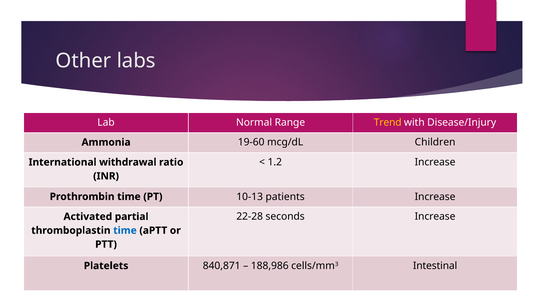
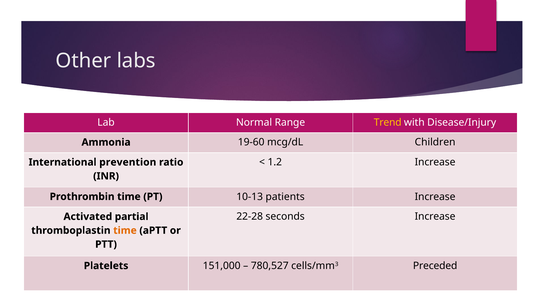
withdrawal: withdrawal -> prevention
time at (125, 230) colour: blue -> orange
840,871: 840,871 -> 151,000
188,986: 188,986 -> 780,527
Intestinal: Intestinal -> Preceded
